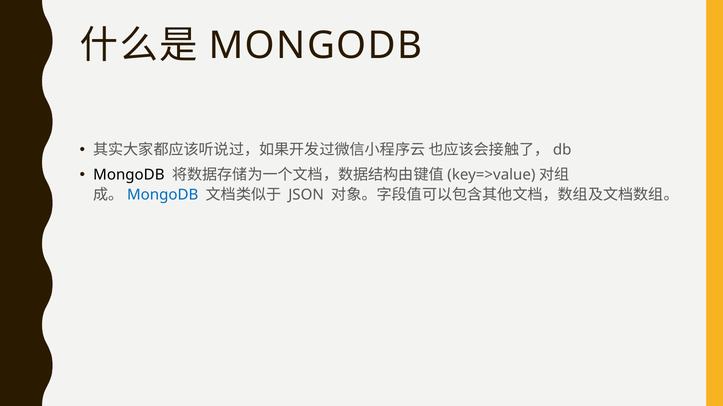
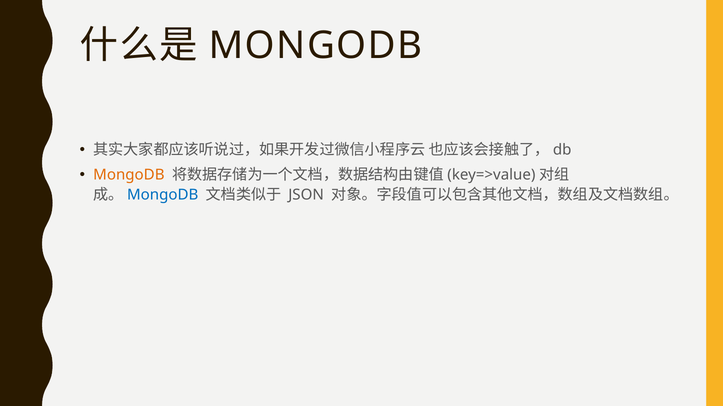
MongoDB at (129, 175) colour: black -> orange
